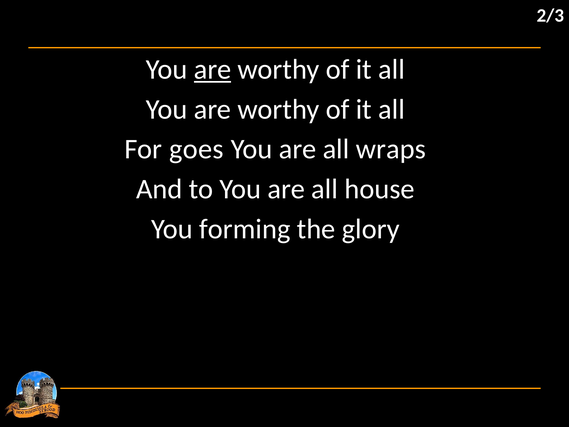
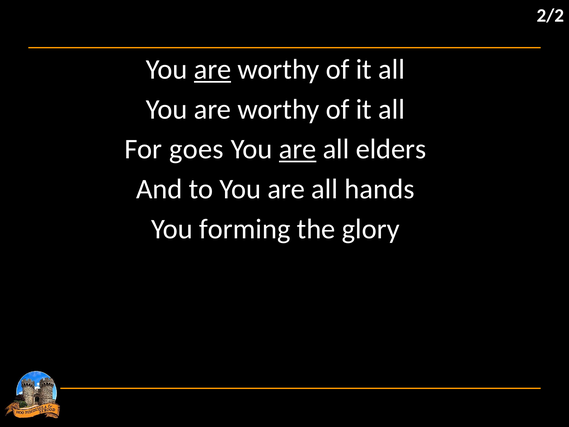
2/3: 2/3 -> 2/2
are at (298, 149) underline: none -> present
wraps: wraps -> elders
house: house -> hands
